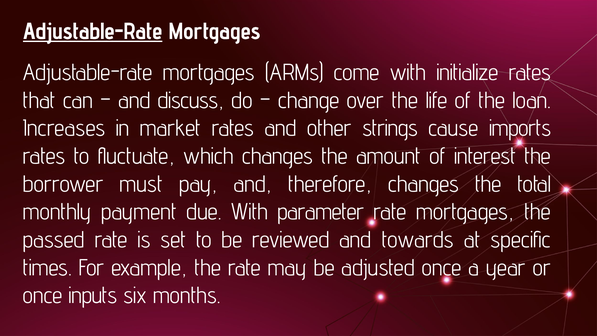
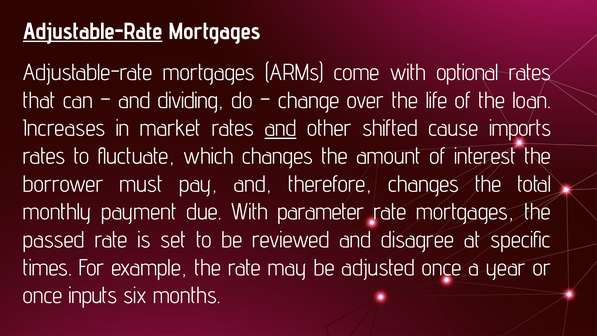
initialize: initialize -> optional
discuss: discuss -> dividing
and at (280, 128) underline: none -> present
strings: strings -> shifted
towards: towards -> disagree
